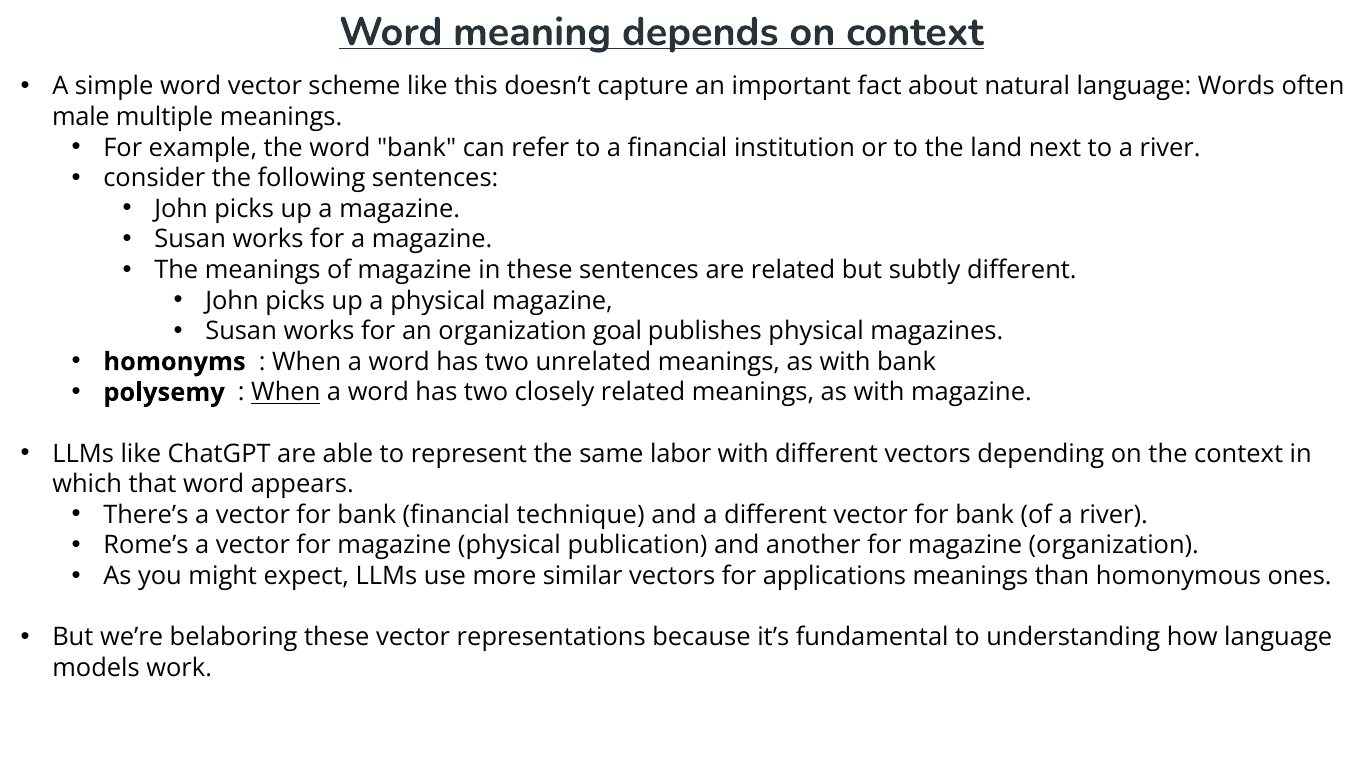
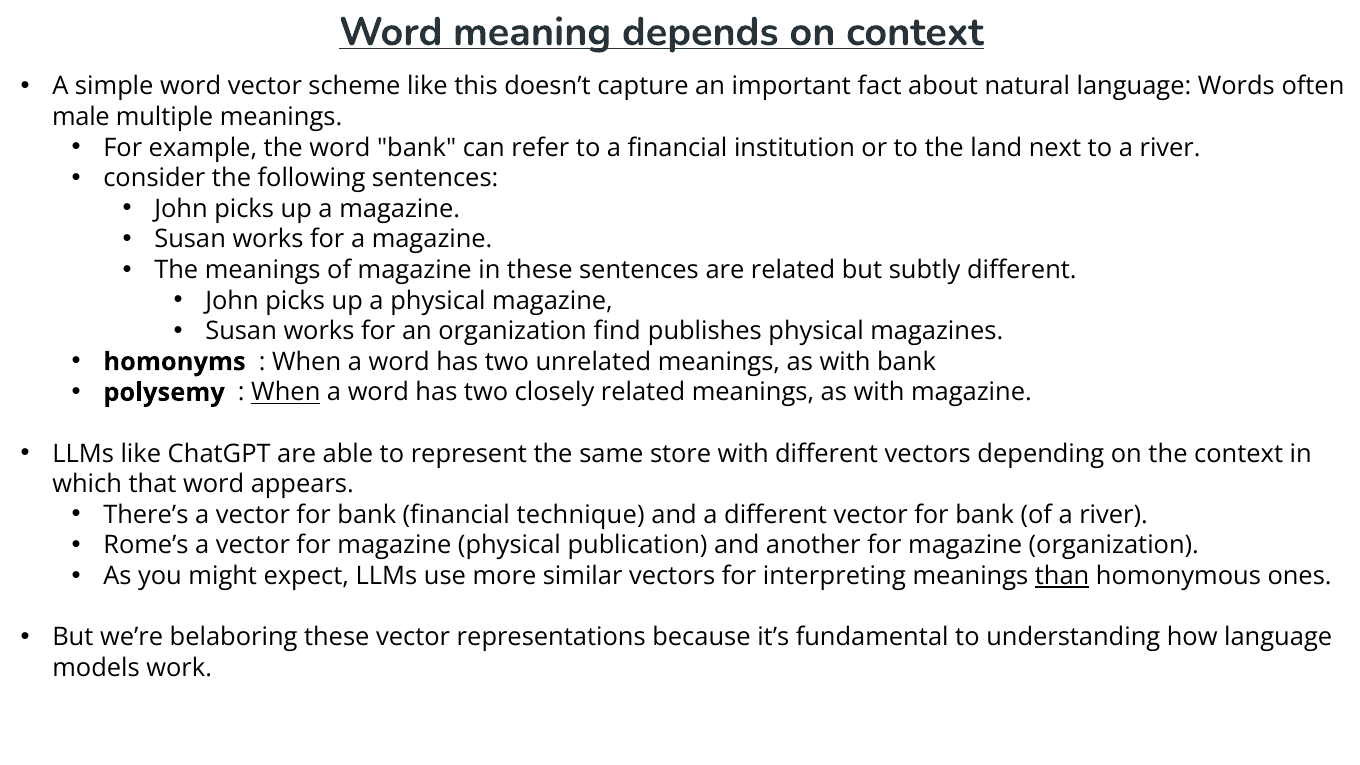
goal: goal -> find
labor: labor -> store
applications: applications -> interpreting
than underline: none -> present
